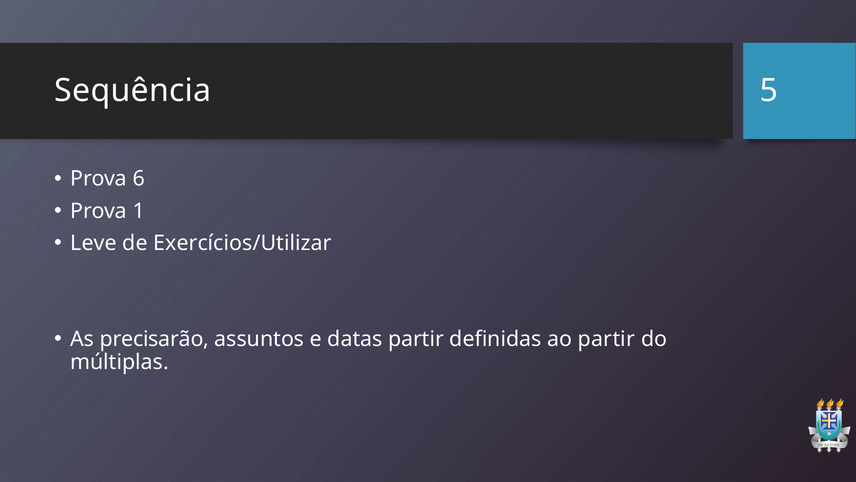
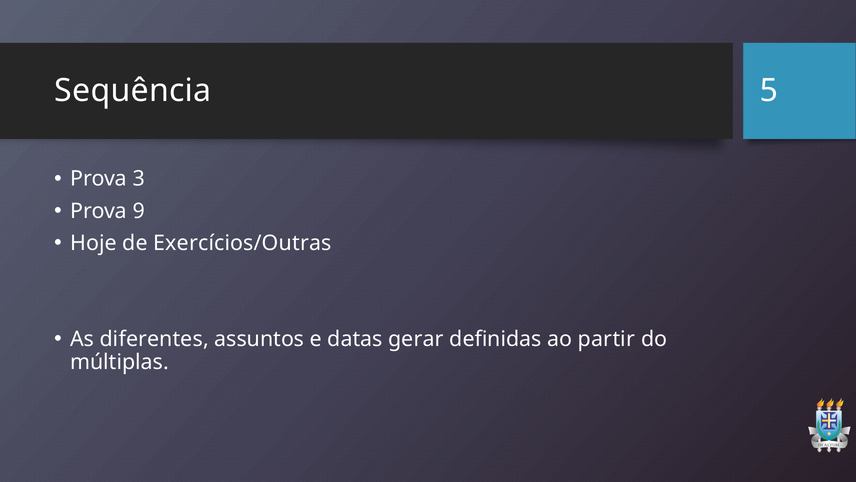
6: 6 -> 3
1: 1 -> 9
Leve: Leve -> Hoje
Exercícios/Utilizar: Exercícios/Utilizar -> Exercícios/Outras
precisarão: precisarão -> diferentes
datas partir: partir -> gerar
